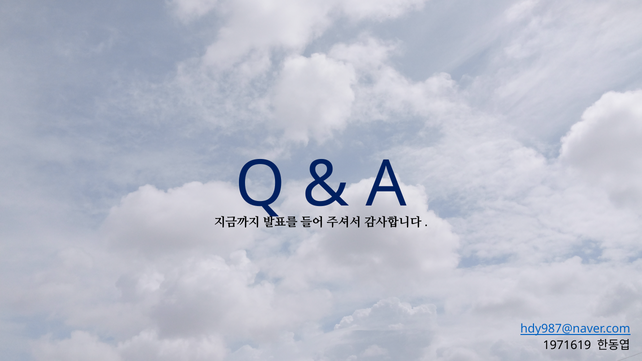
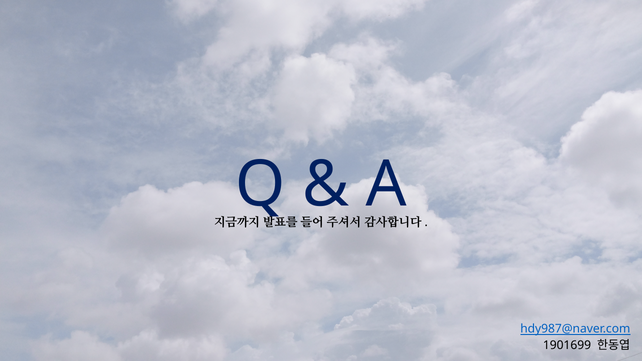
1971619: 1971619 -> 1901699
